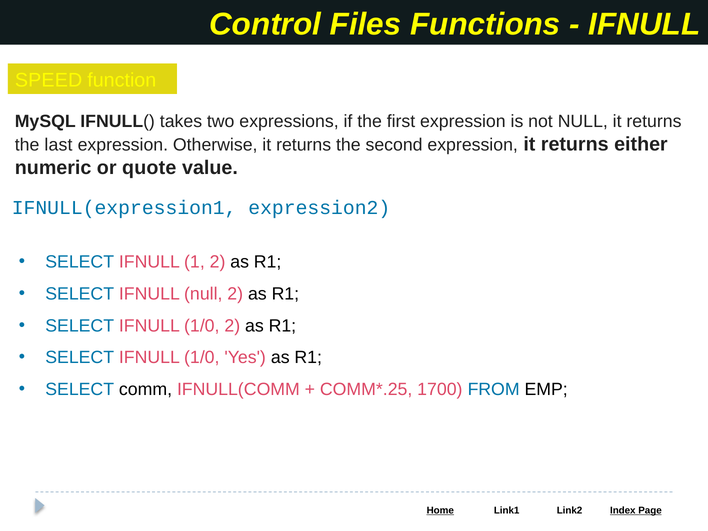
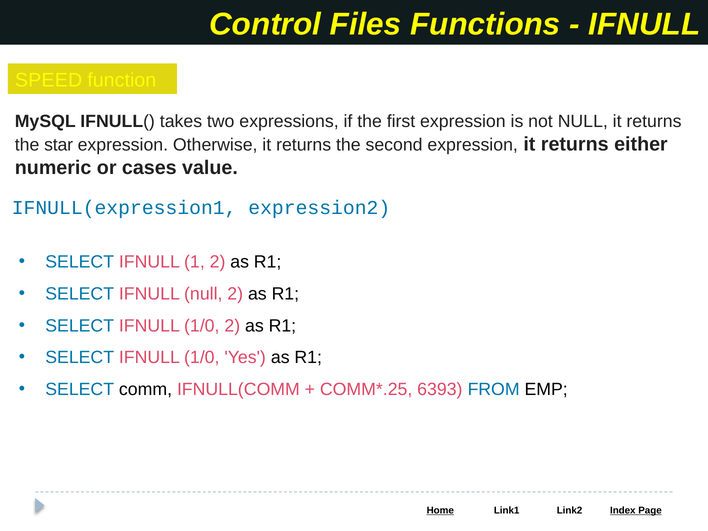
last: last -> star
quote: quote -> cases
1700: 1700 -> 6393
